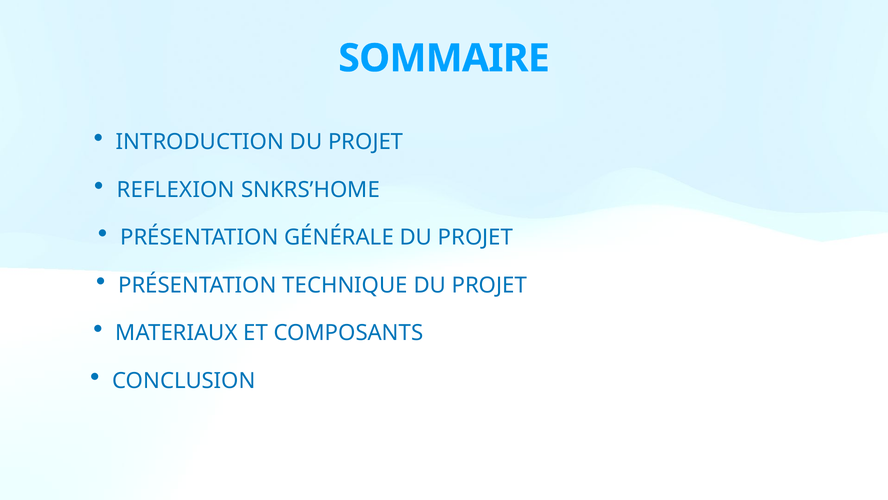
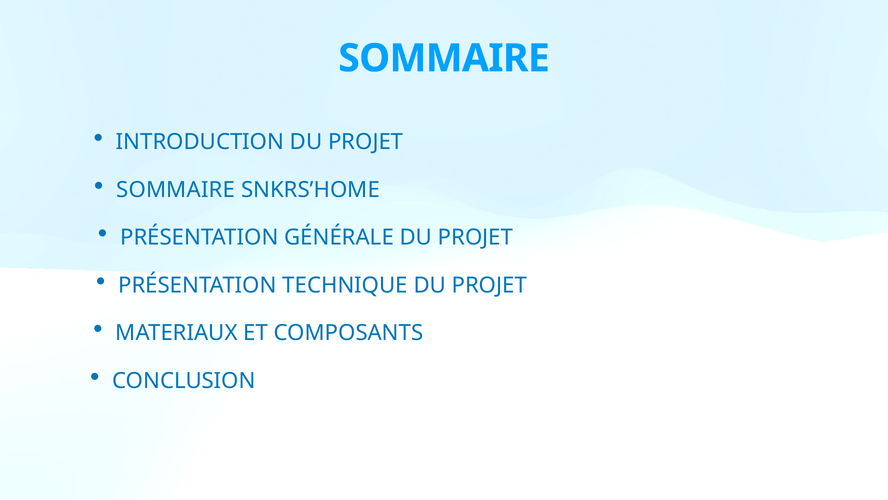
REFLEXION at (176, 190): REFLEXION -> SOMMAIRE
